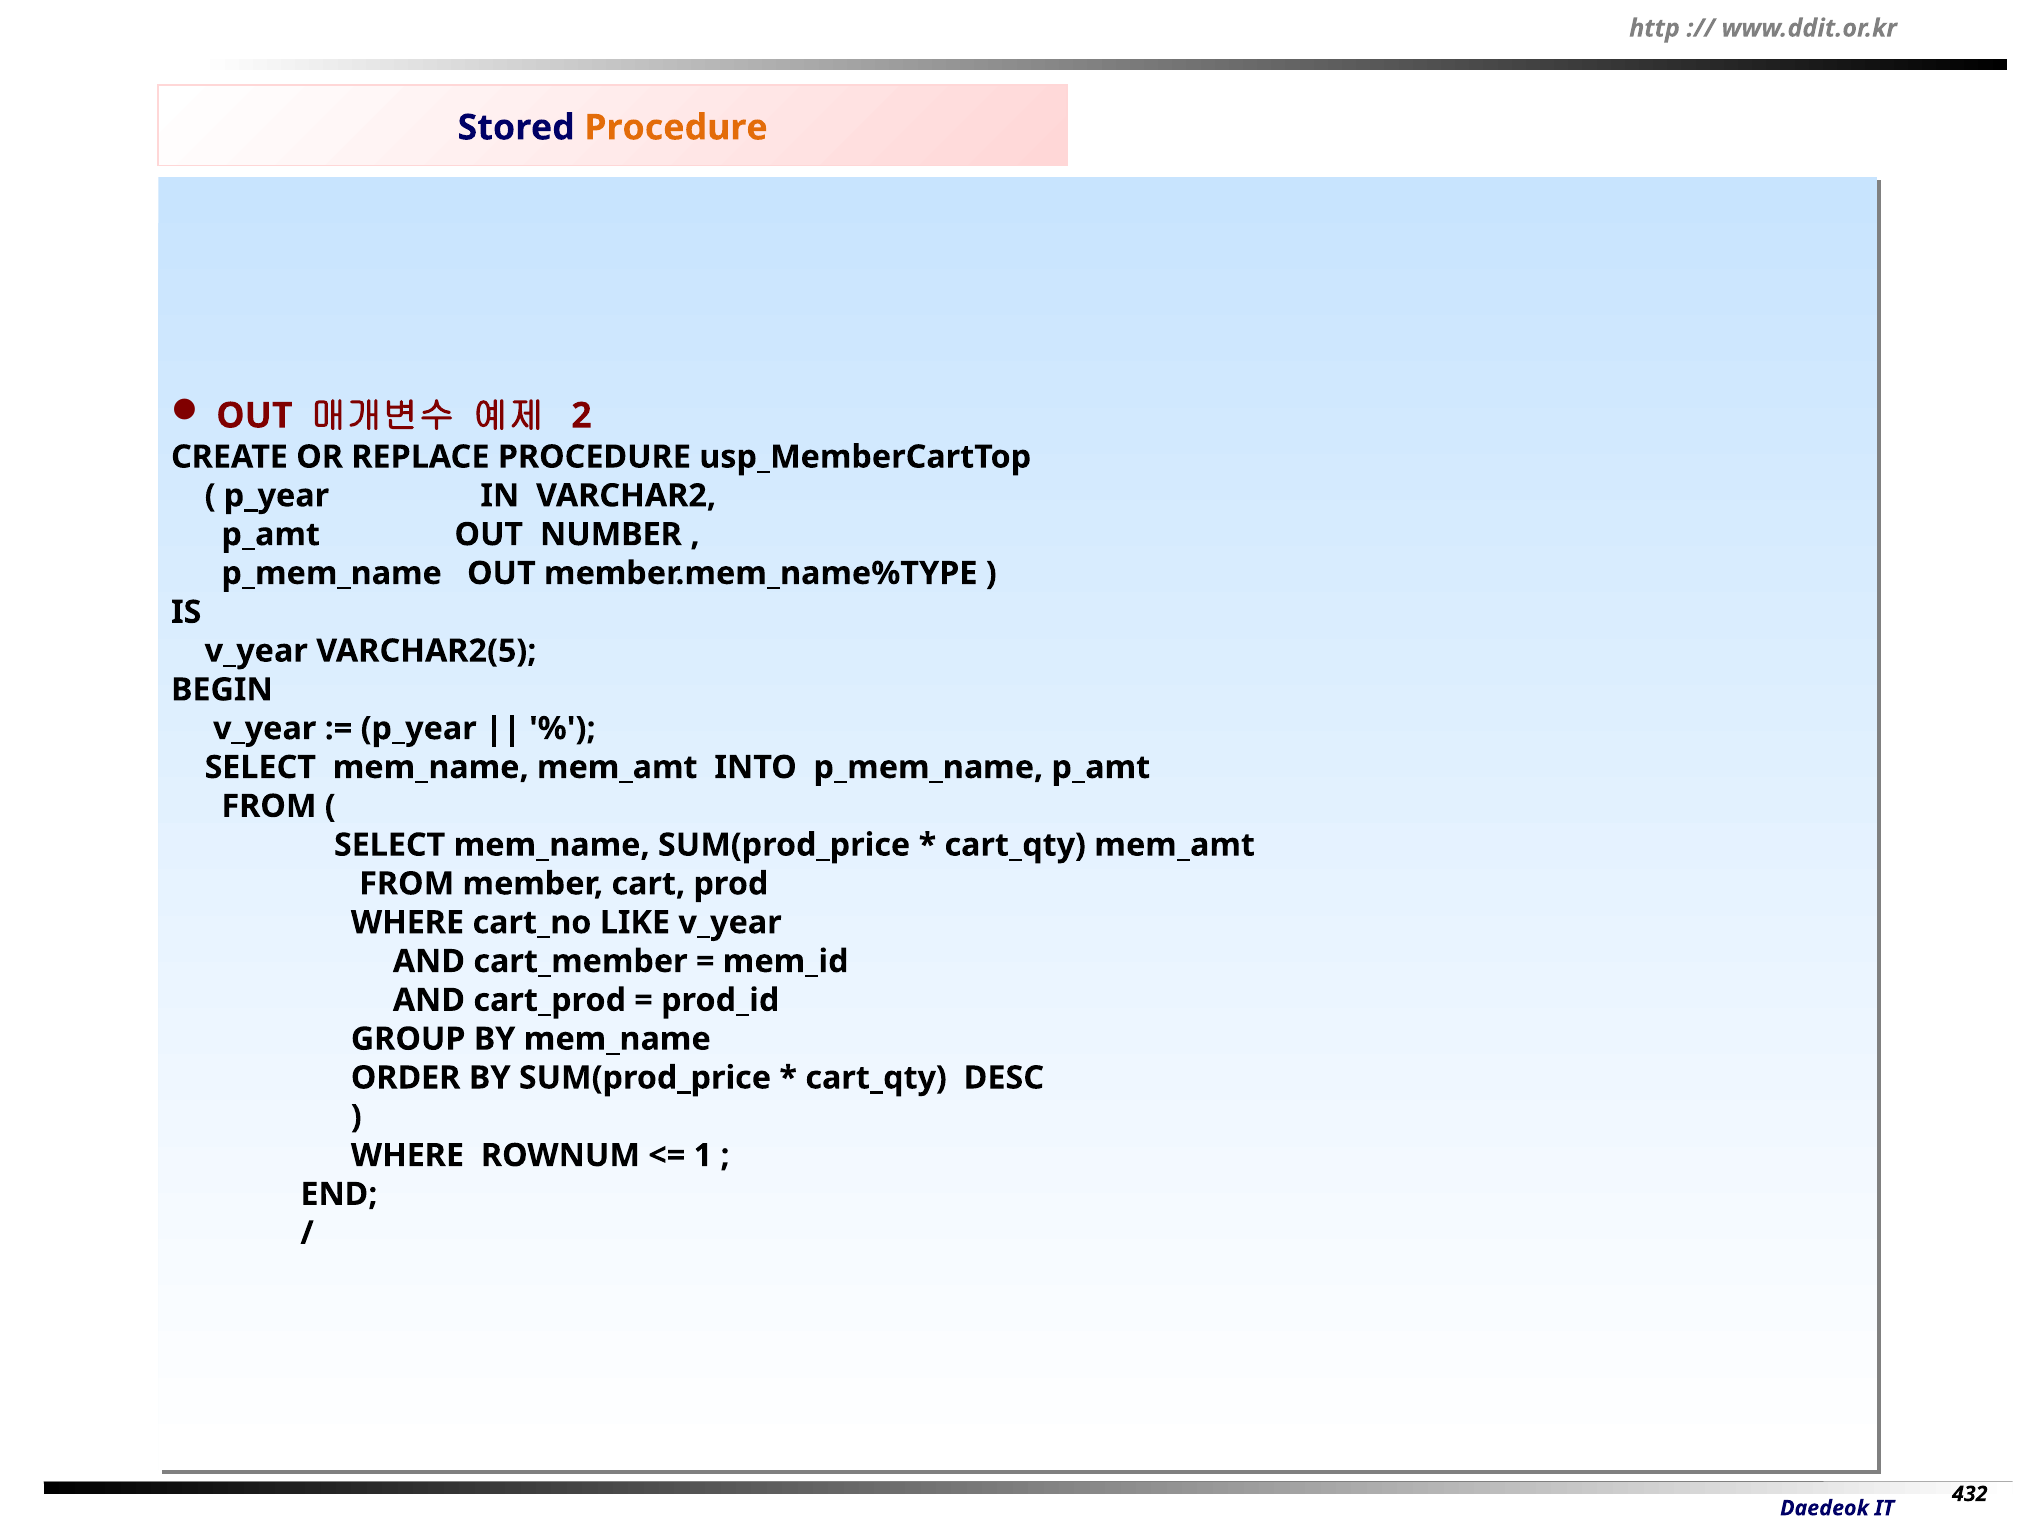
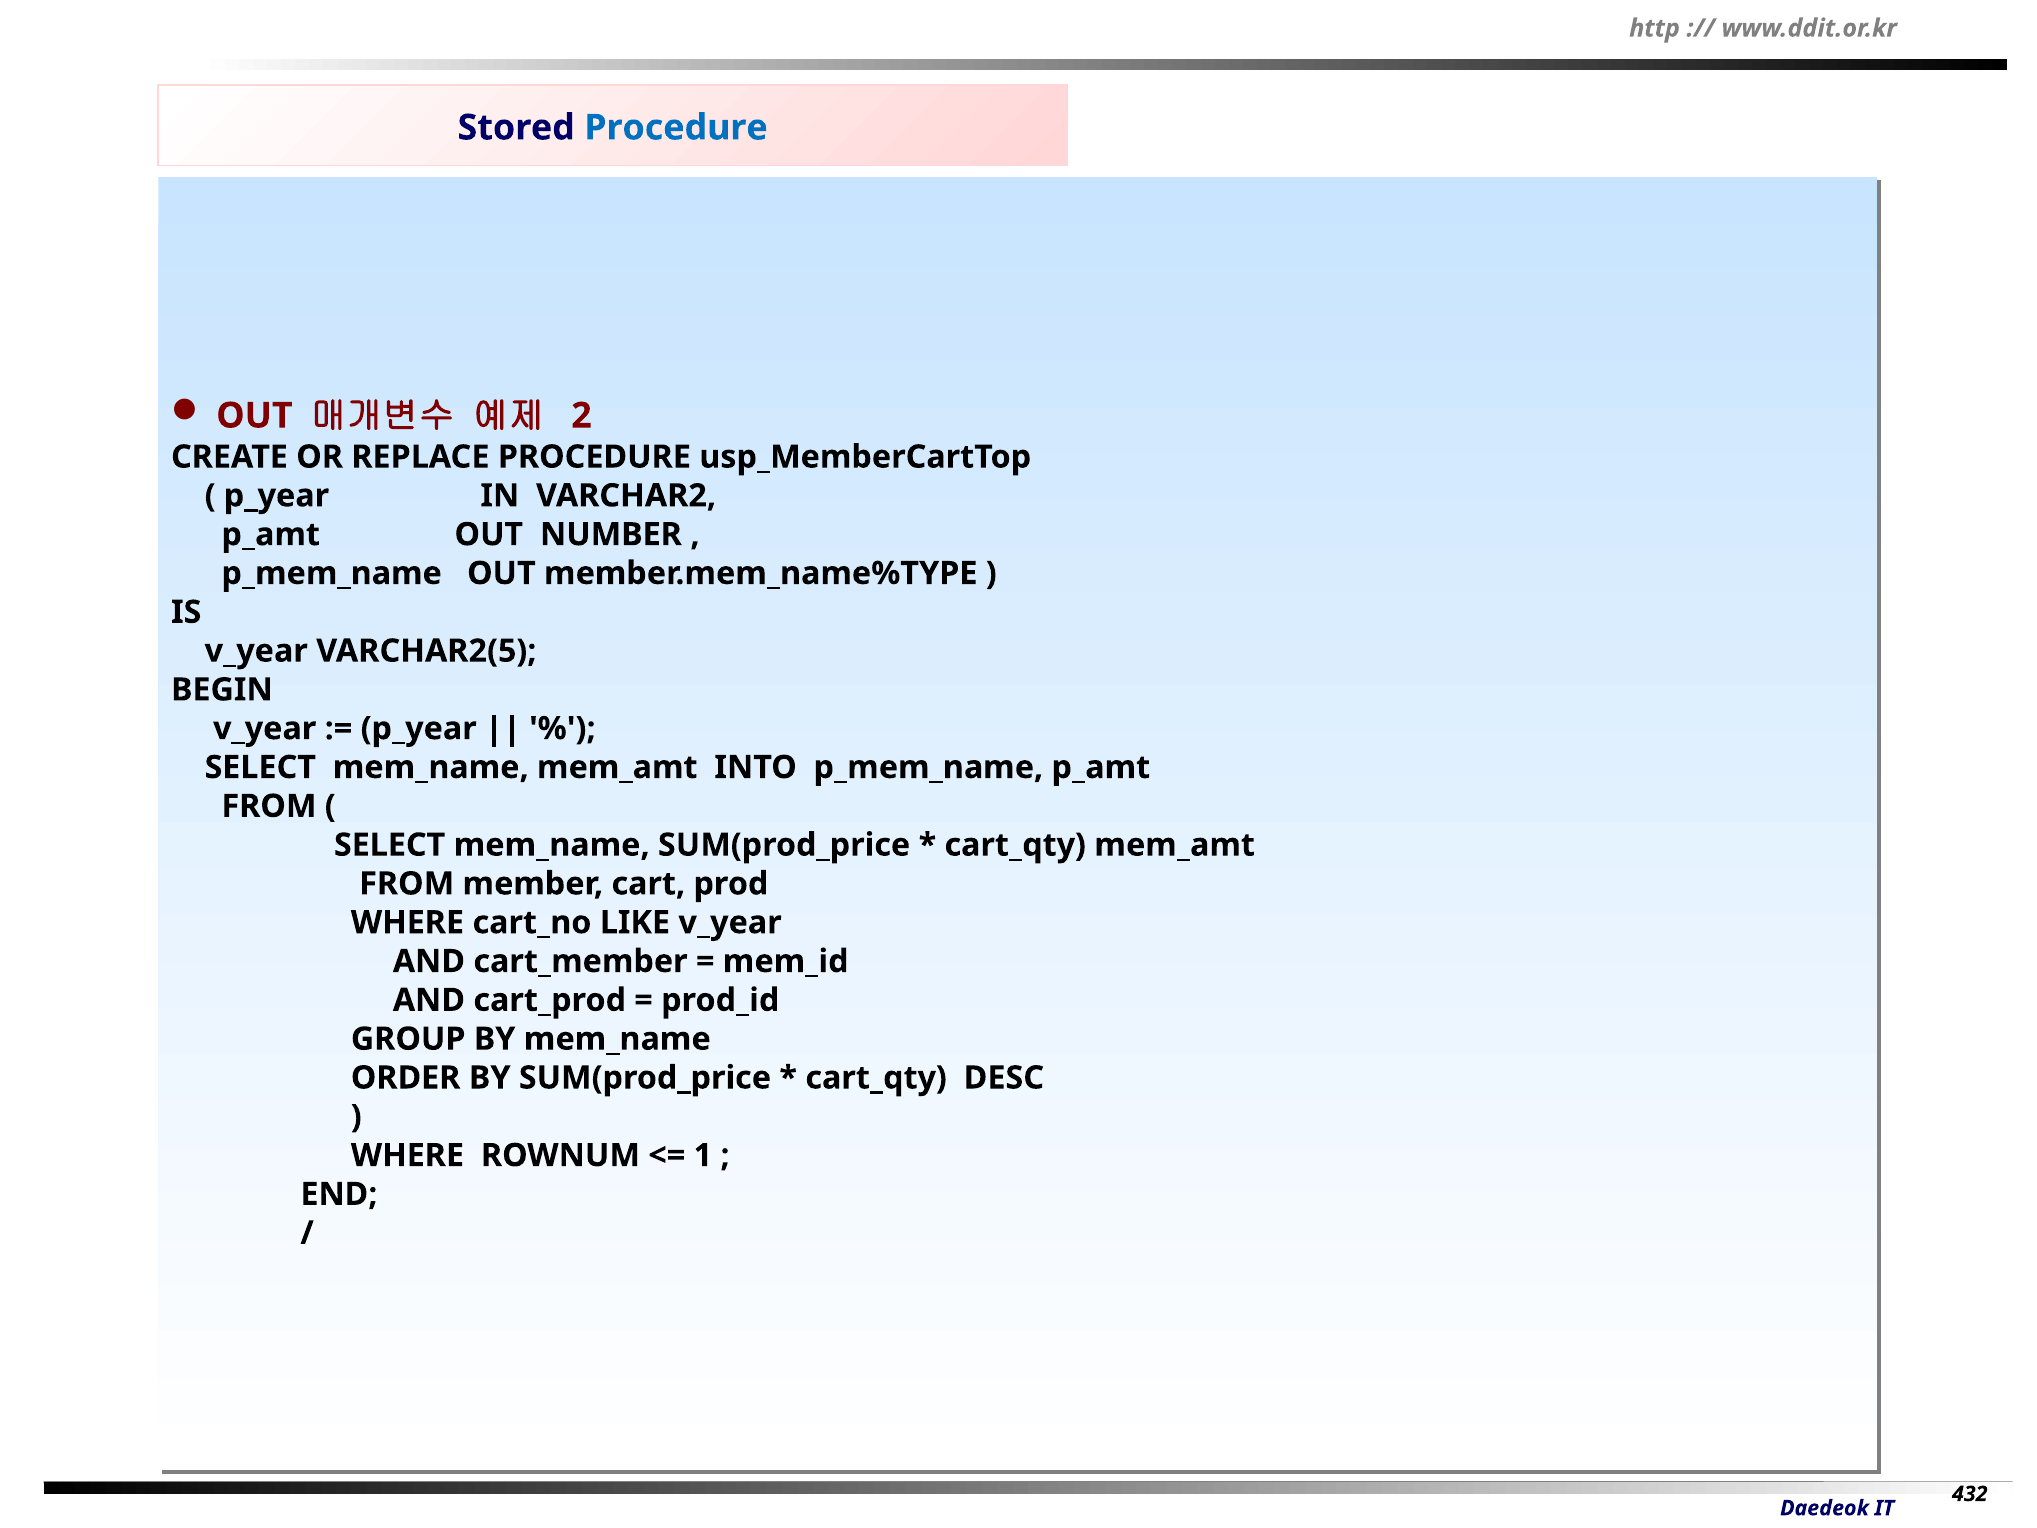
Procedure at (676, 128) colour: orange -> blue
